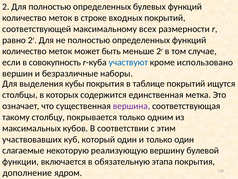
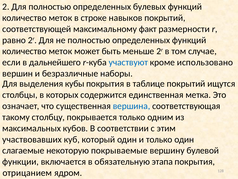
входных: входных -> навыков
всех: всех -> факт
совокупность: совокупность -> дальнейшего
вершина colour: purple -> blue
реализующую: реализующую -> покрываемые
дополнение: дополнение -> отрицанием
